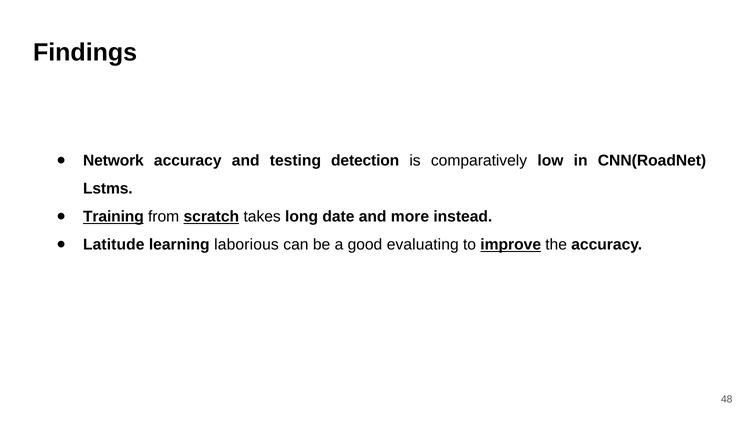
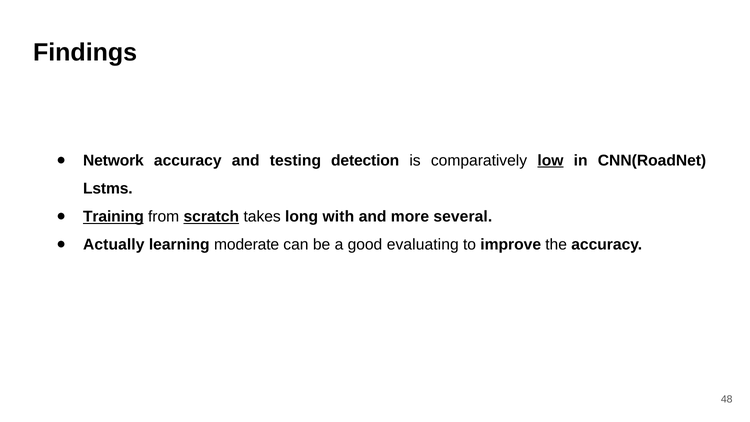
low underline: none -> present
date: date -> with
instead: instead -> several
Latitude: Latitude -> Actually
laborious: laborious -> moderate
improve underline: present -> none
